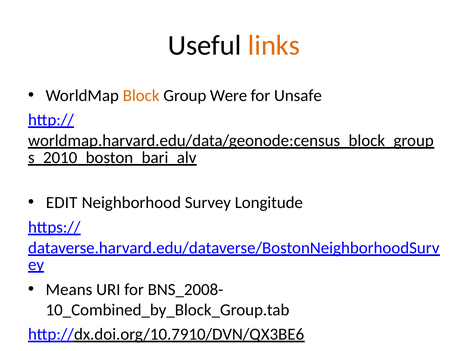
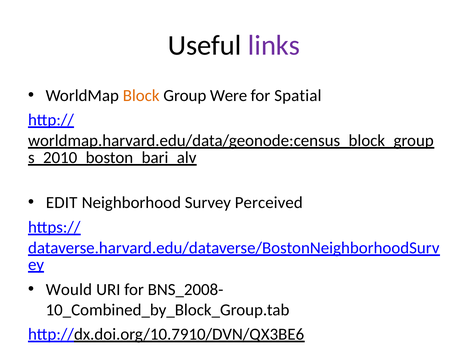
links colour: orange -> purple
Unsafe: Unsafe -> Spatial
Longitude: Longitude -> Perceived
Means: Means -> Would
